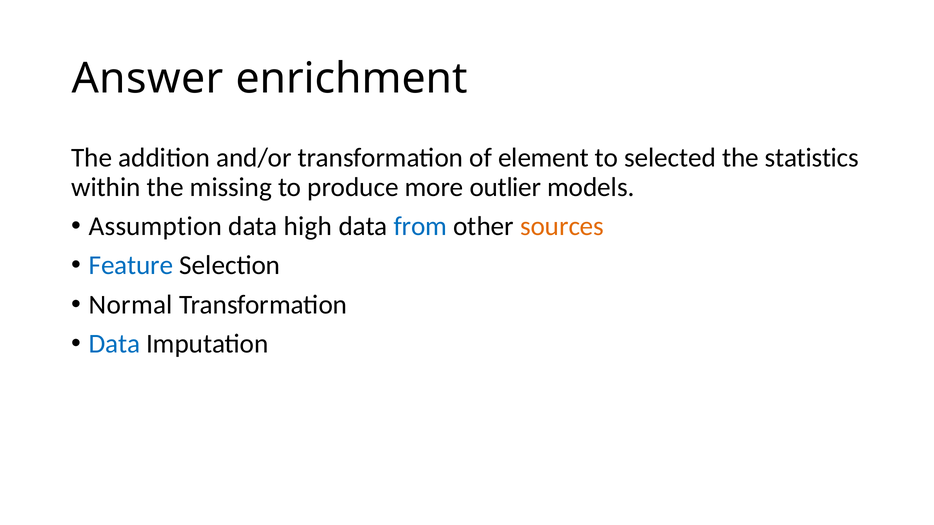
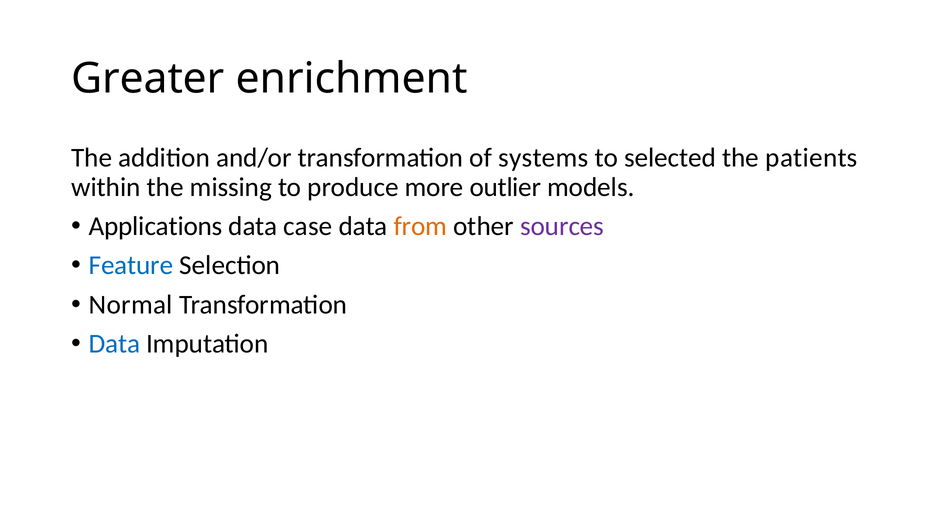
Answer: Answer -> Greater
element: element -> systems
statistics: statistics -> patients
Assumption: Assumption -> Applications
high: high -> case
from colour: blue -> orange
sources colour: orange -> purple
